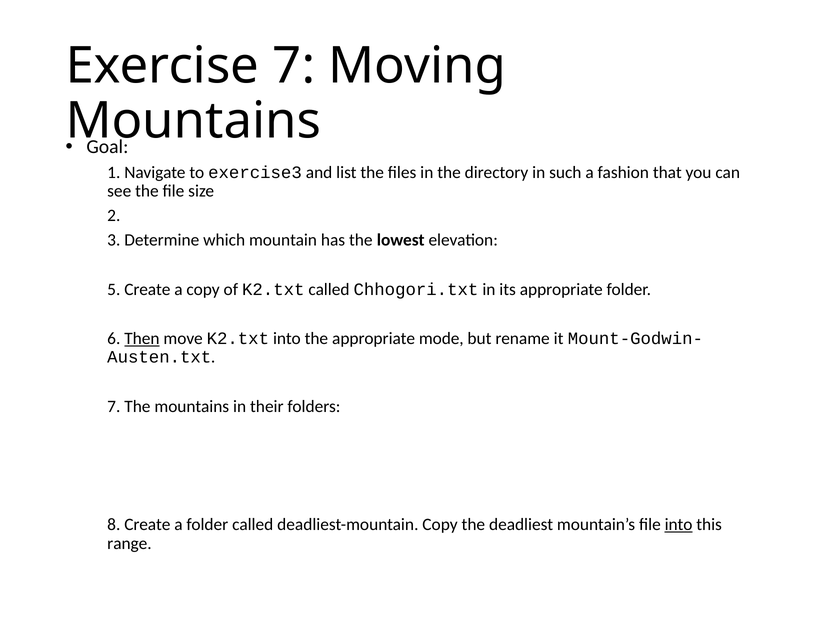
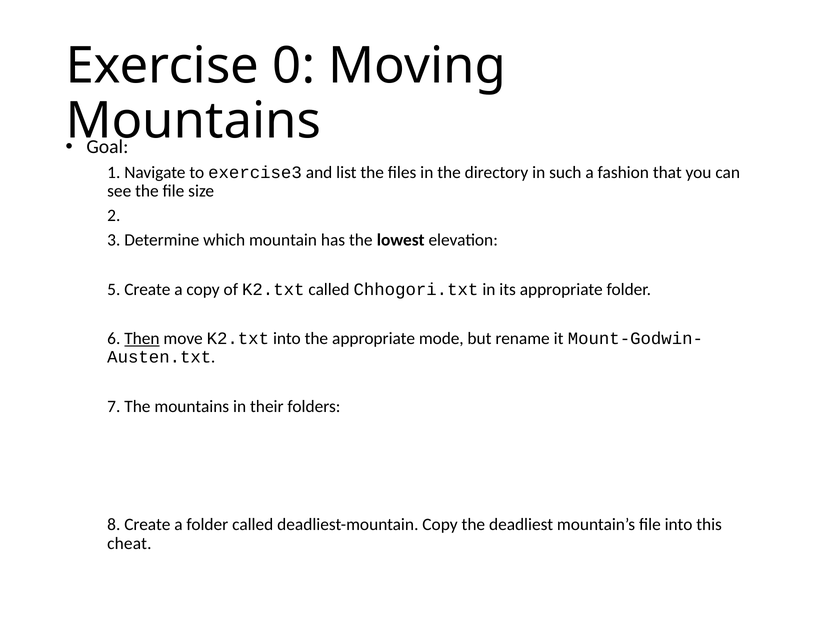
Exercise 7: 7 -> 0
into at (679, 524) underline: present -> none
range: range -> cheat
